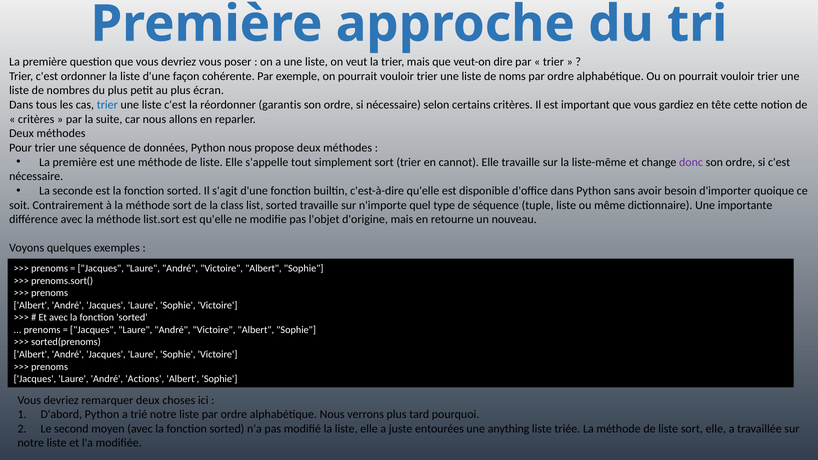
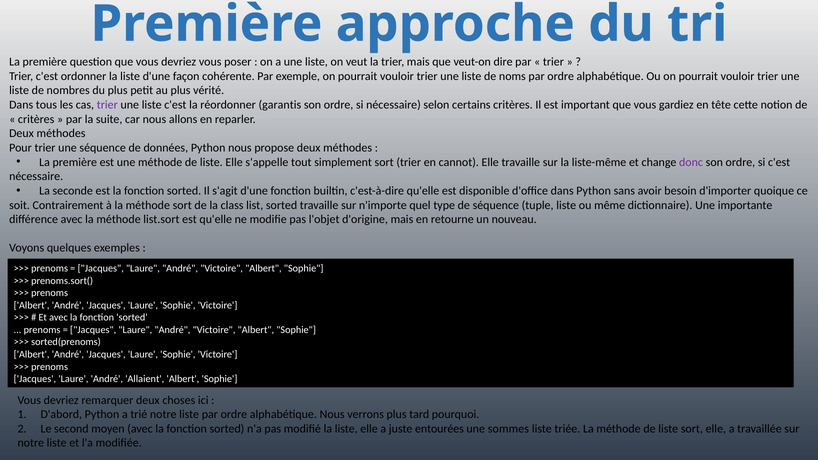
écran: écran -> vérité
trier at (107, 105) colour: blue -> purple
Actions: Actions -> Allaient
anything: anything -> sommes
